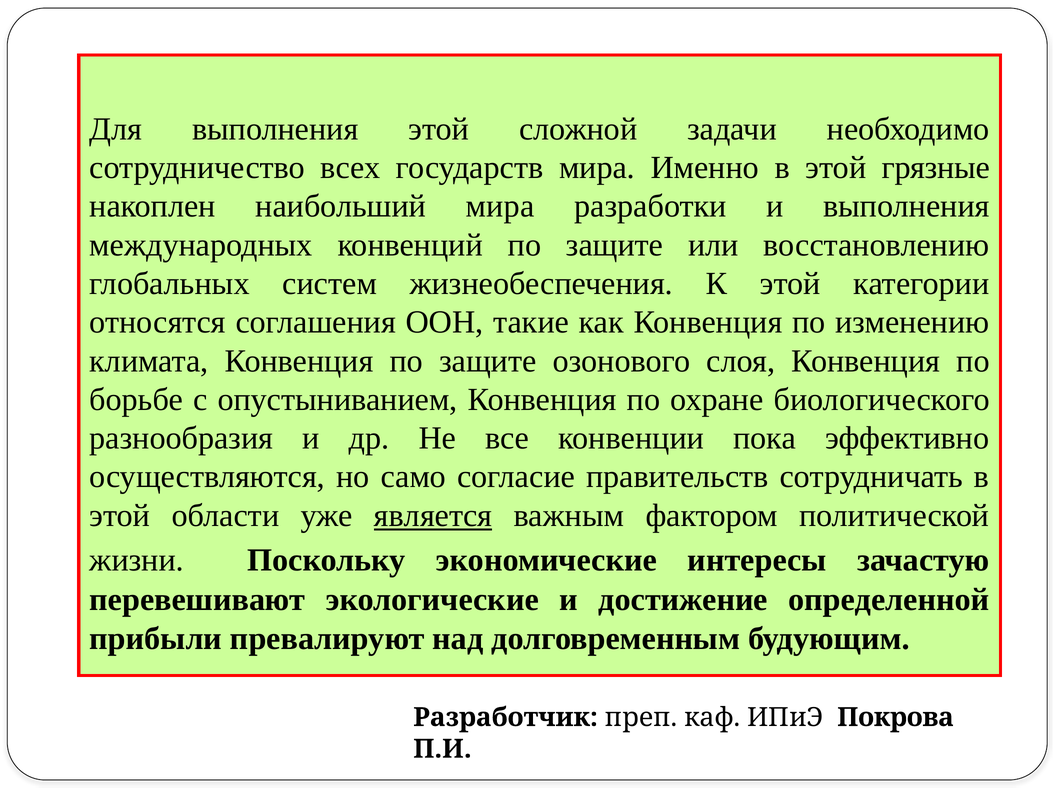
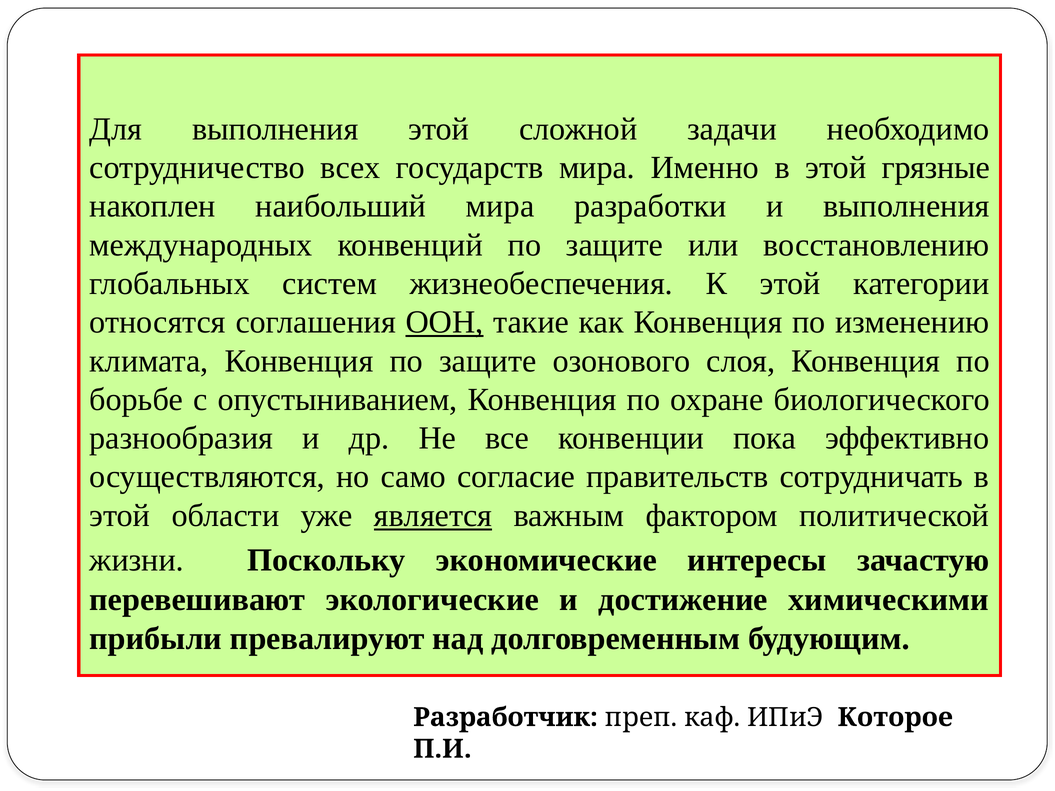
ООН underline: none -> present
определенной: определенной -> химическими
Покрова: Покрова -> Которое
